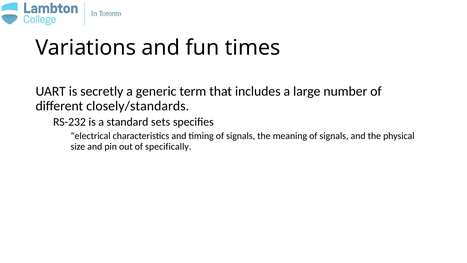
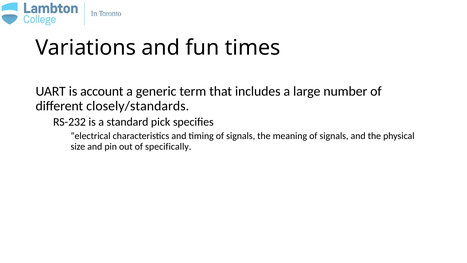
secretly: secretly -> account
sets: sets -> pick
